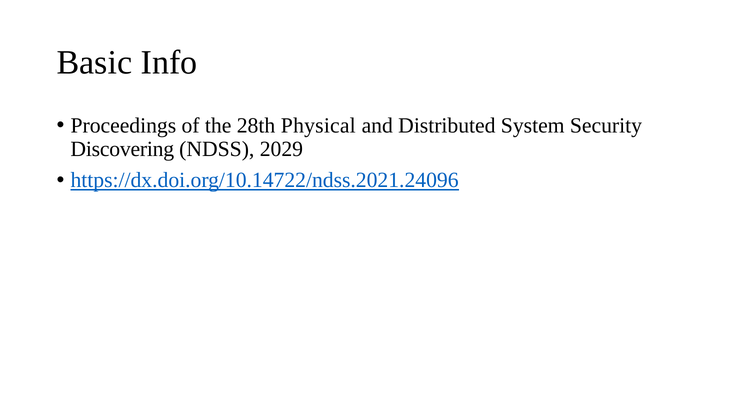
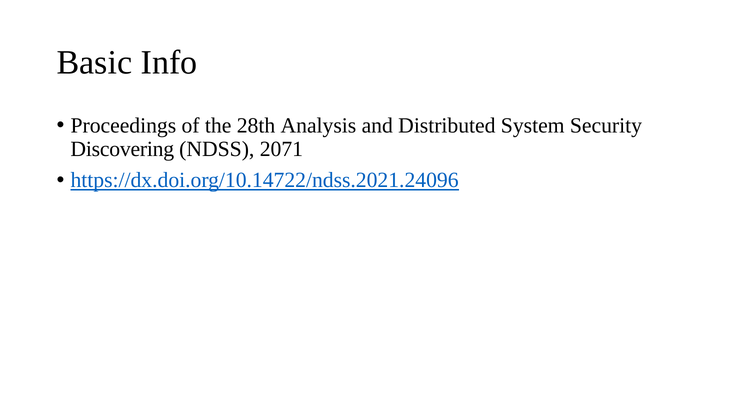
Physical: Physical -> Analysis
2029: 2029 -> 2071
